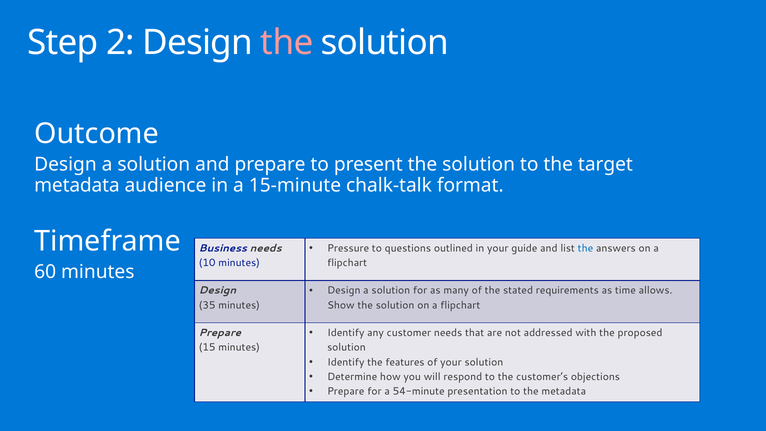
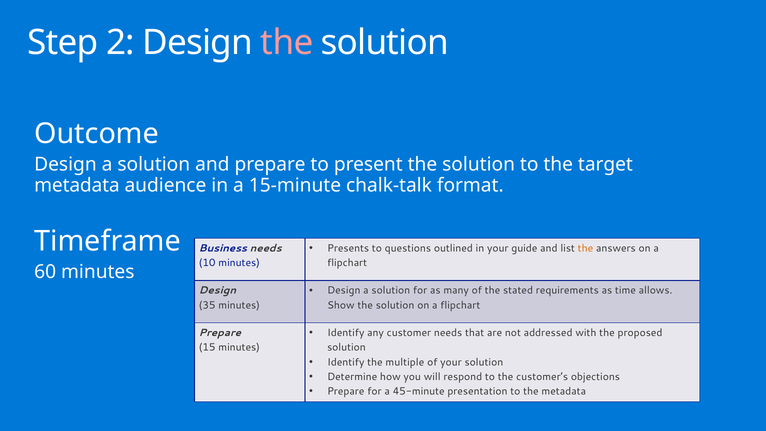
Pressure: Pressure -> Presents
the at (586, 248) colour: blue -> orange
features: features -> multiple
54-minute: 54-minute -> 45-minute
